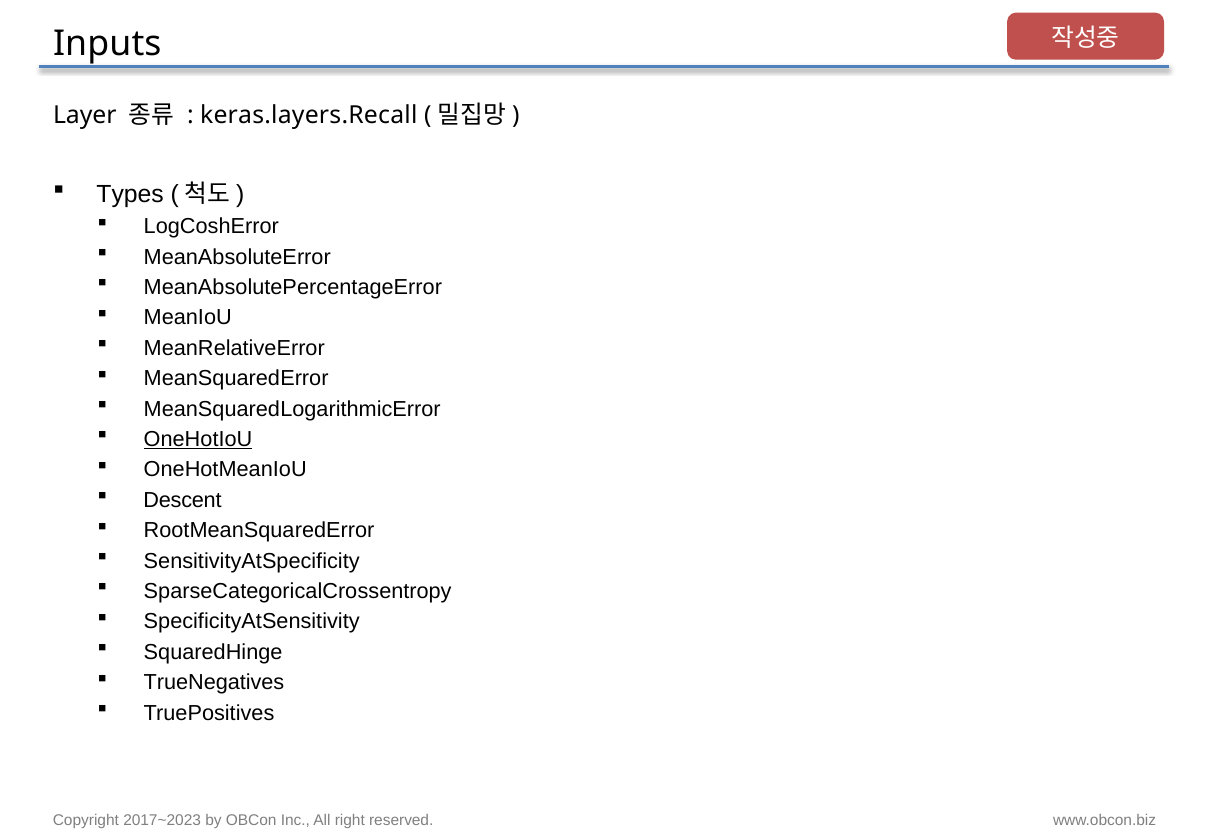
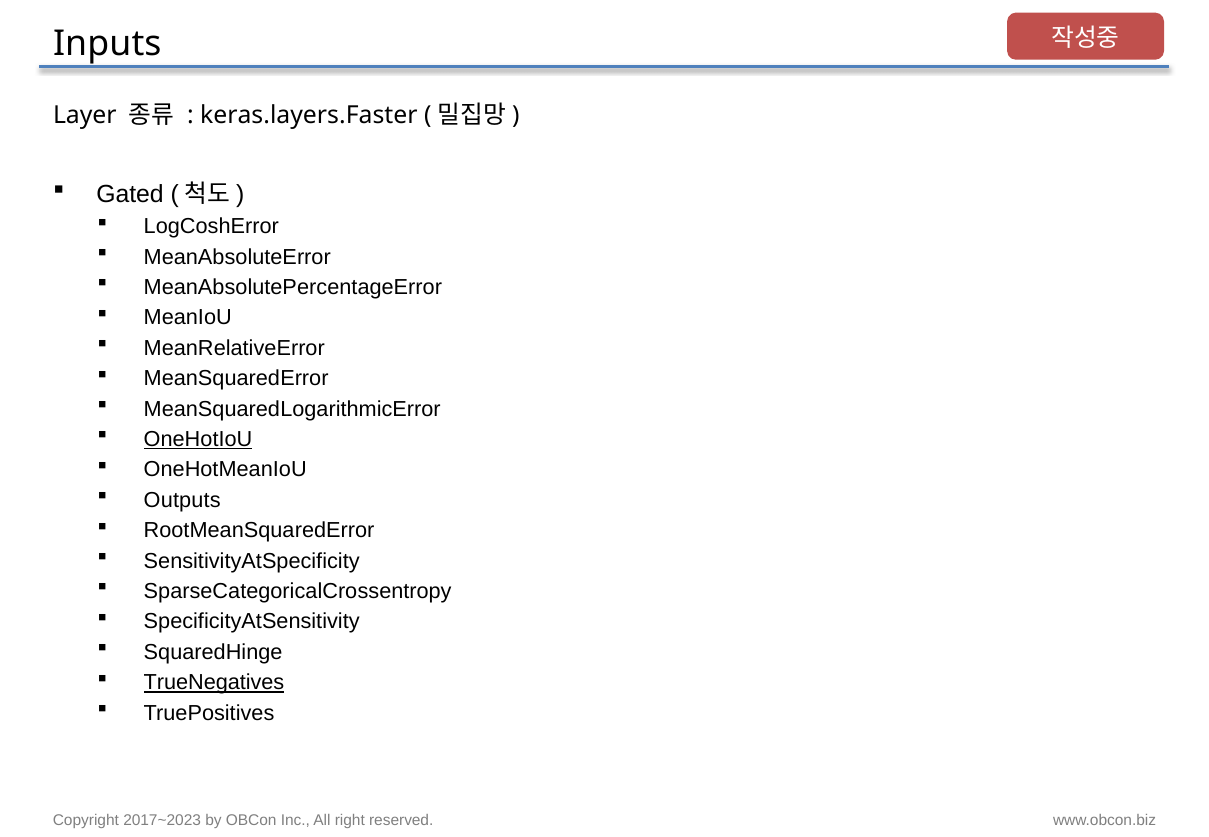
keras.layers.Recall: keras.layers.Recall -> keras.layers.Faster
Types: Types -> Gated
Descent: Descent -> Outputs
TrueNegatives underline: none -> present
